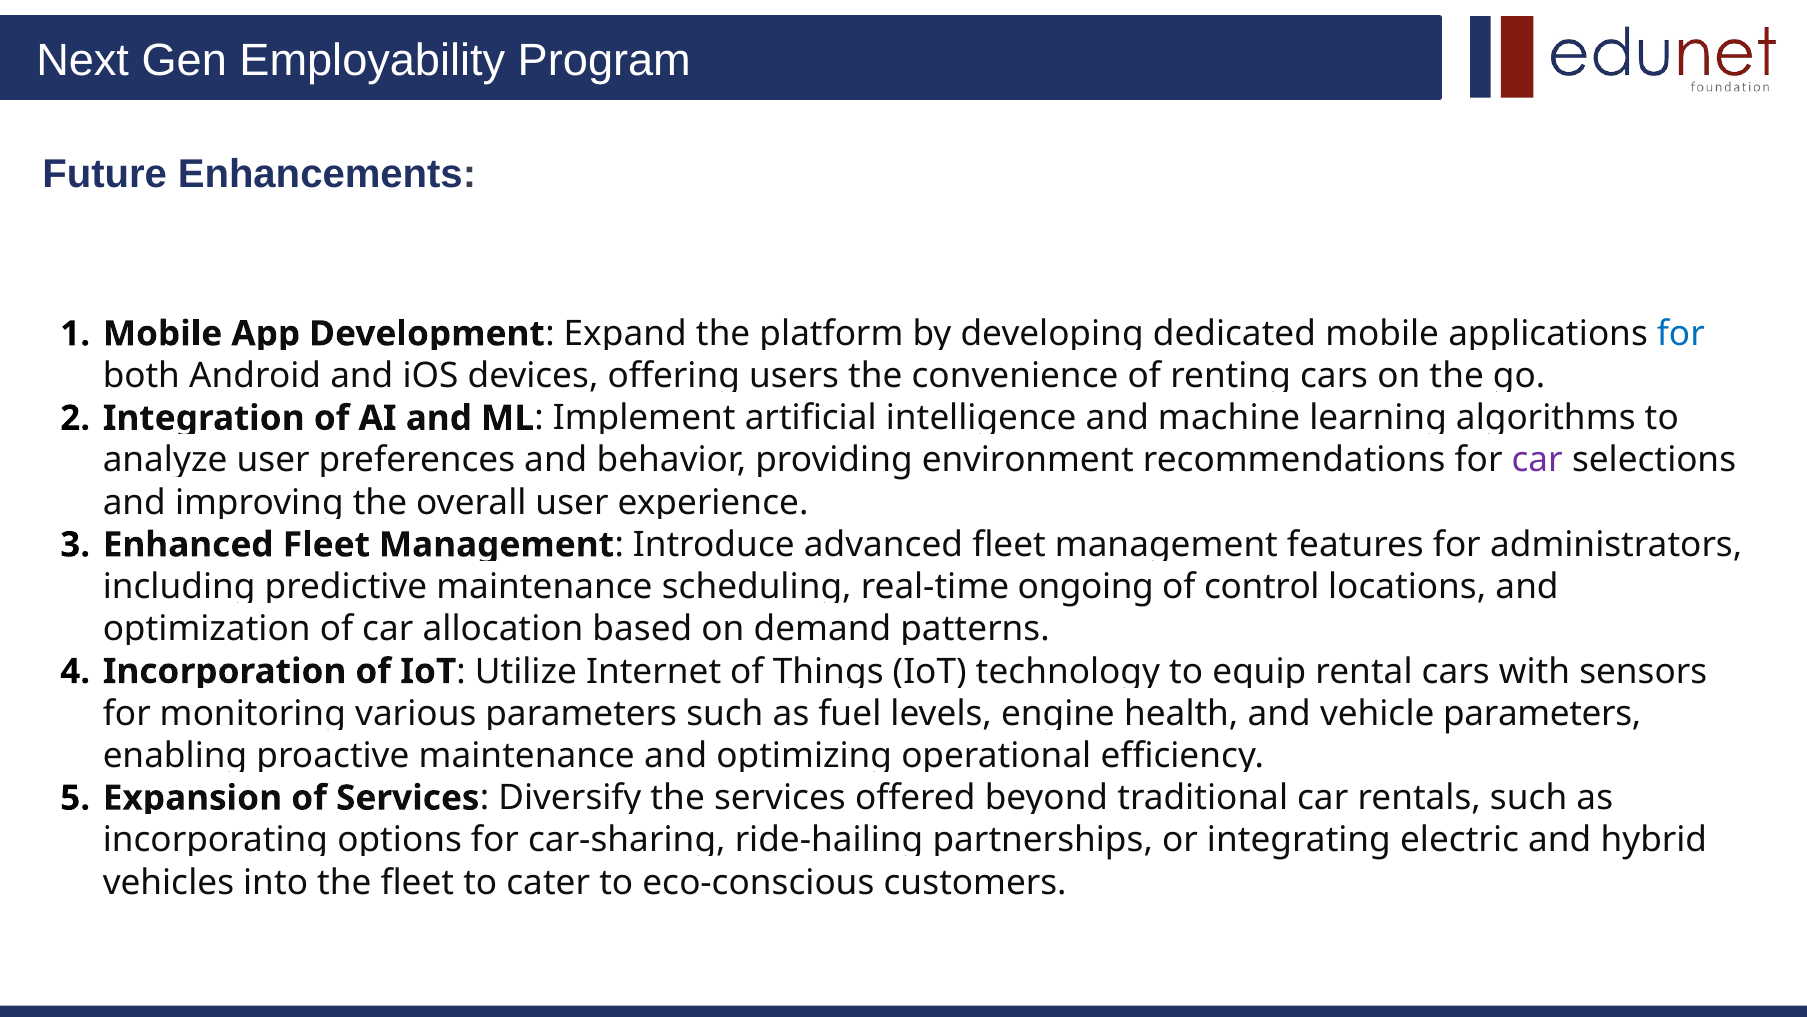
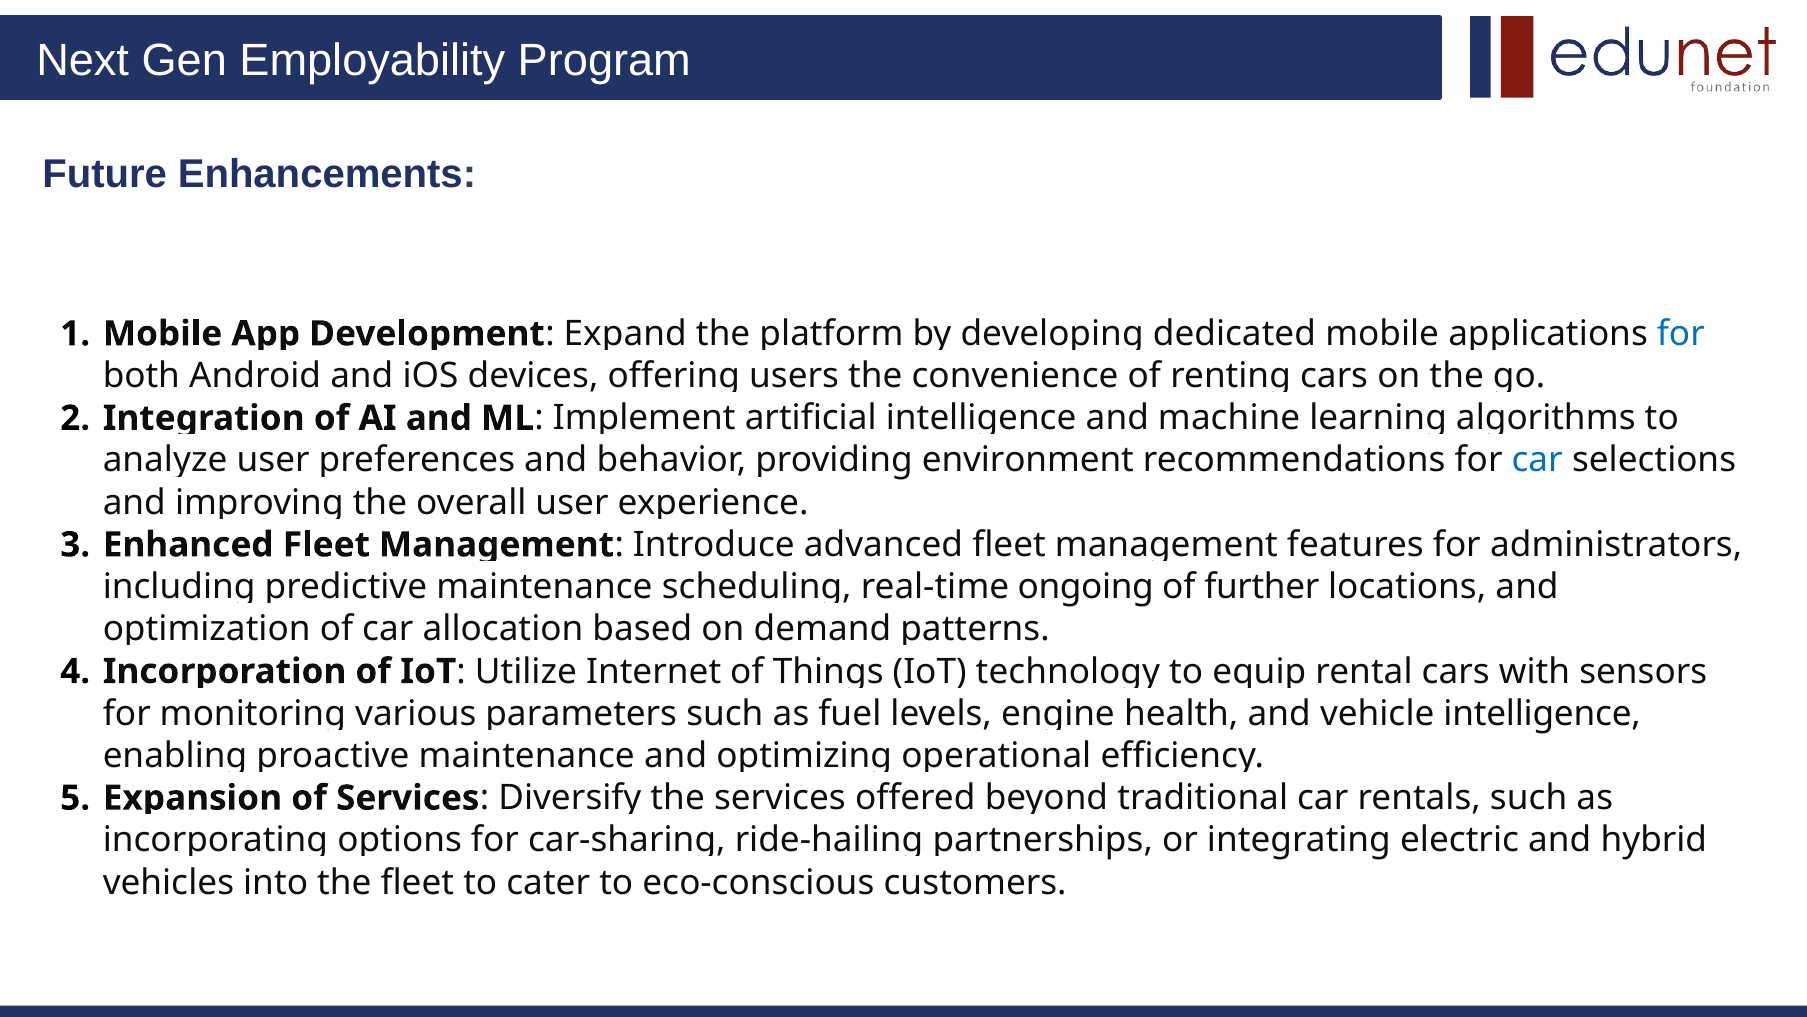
car at (1537, 460) colour: purple -> blue
control: control -> further
vehicle parameters: parameters -> intelligence
